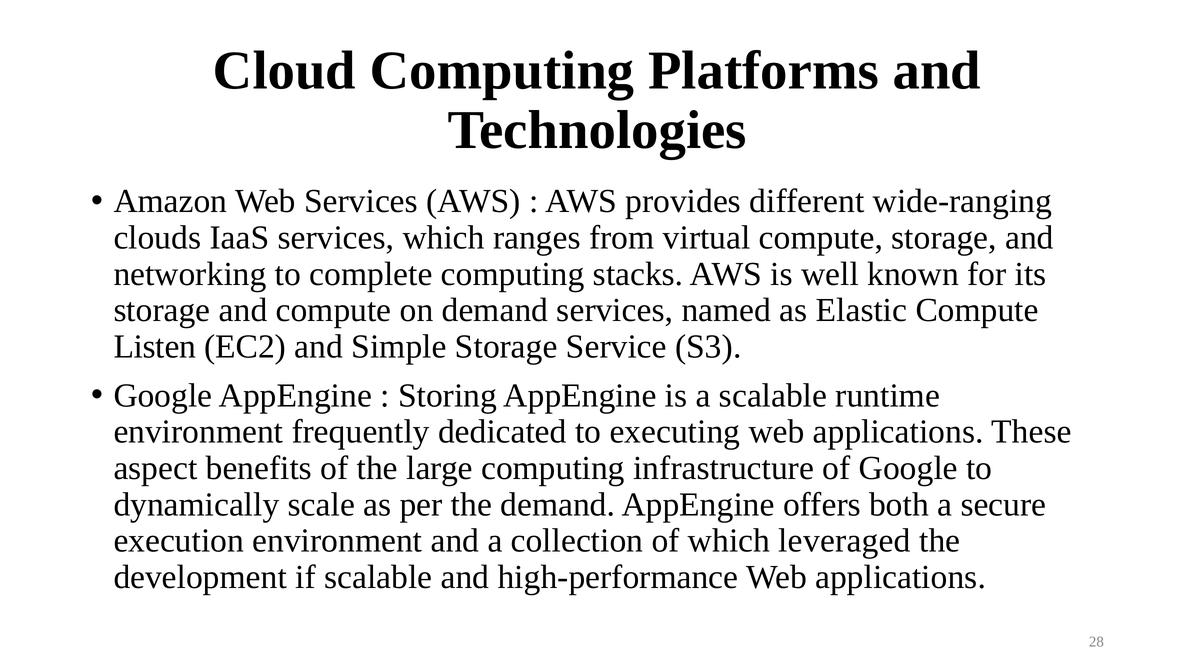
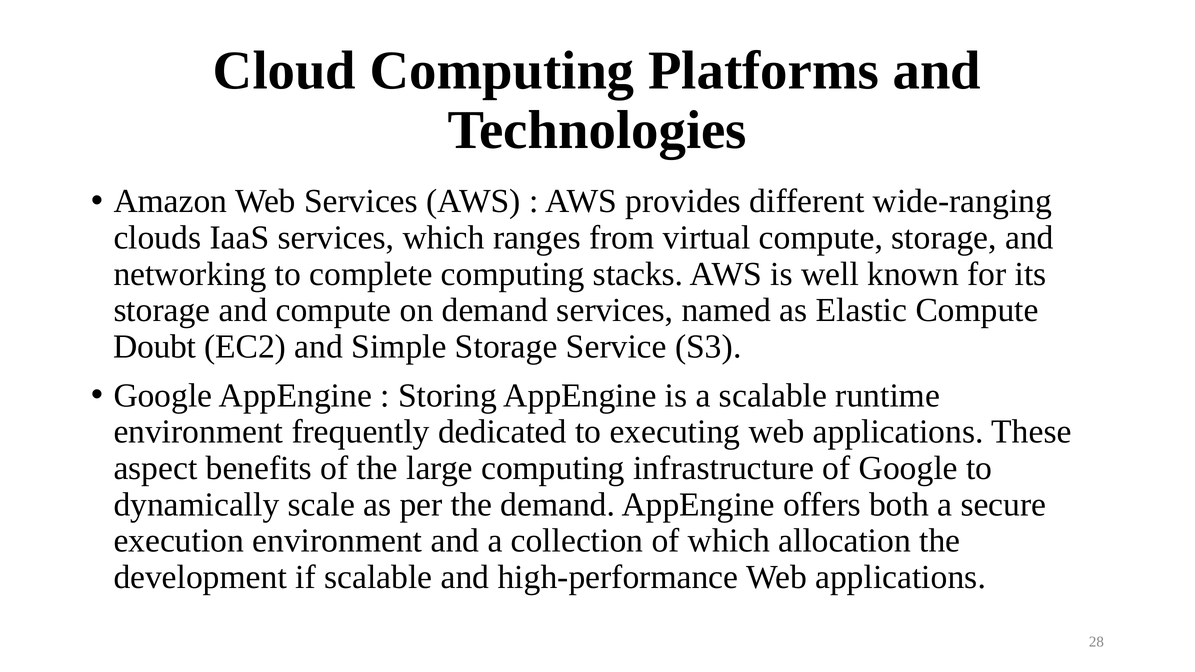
Listen: Listen -> Doubt
leveraged: leveraged -> allocation
